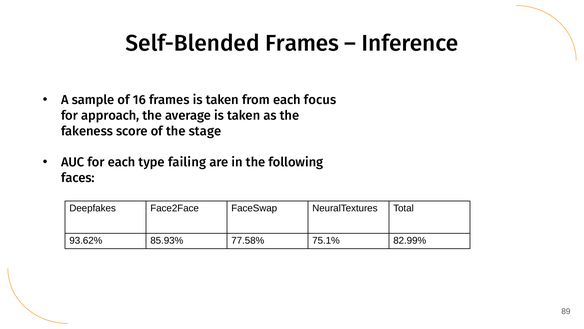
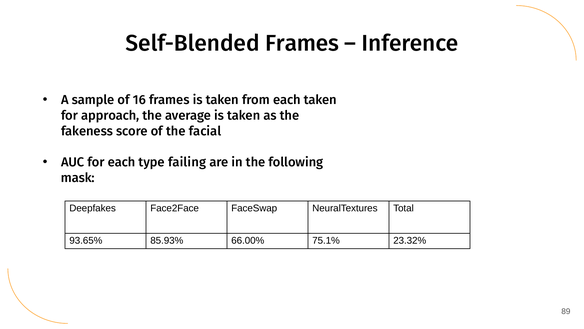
each focus: focus -> taken
stage: stage -> facial
faces: faces -> mask
93.62%: 93.62% -> 93.65%
77.58%: 77.58% -> 66.00%
82.99%: 82.99% -> 23.32%
